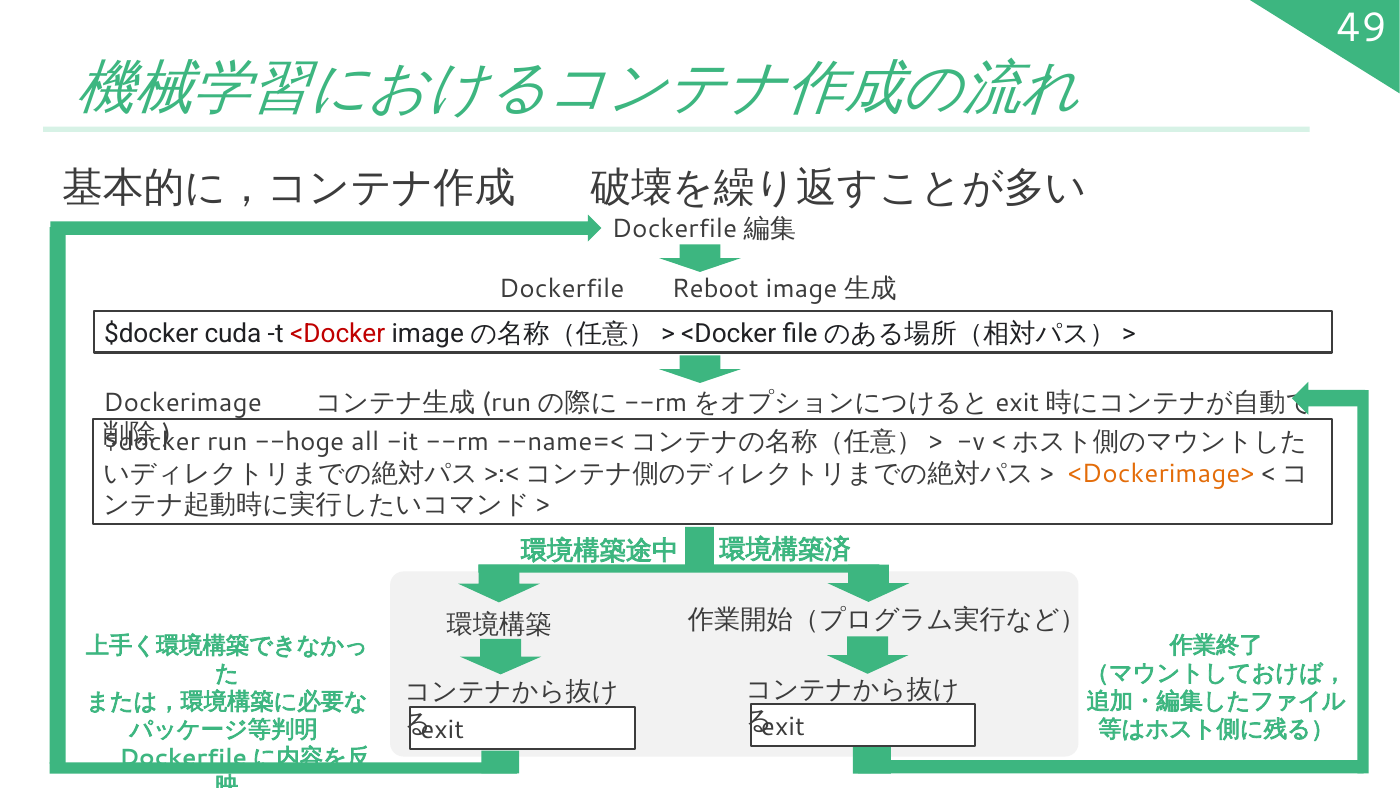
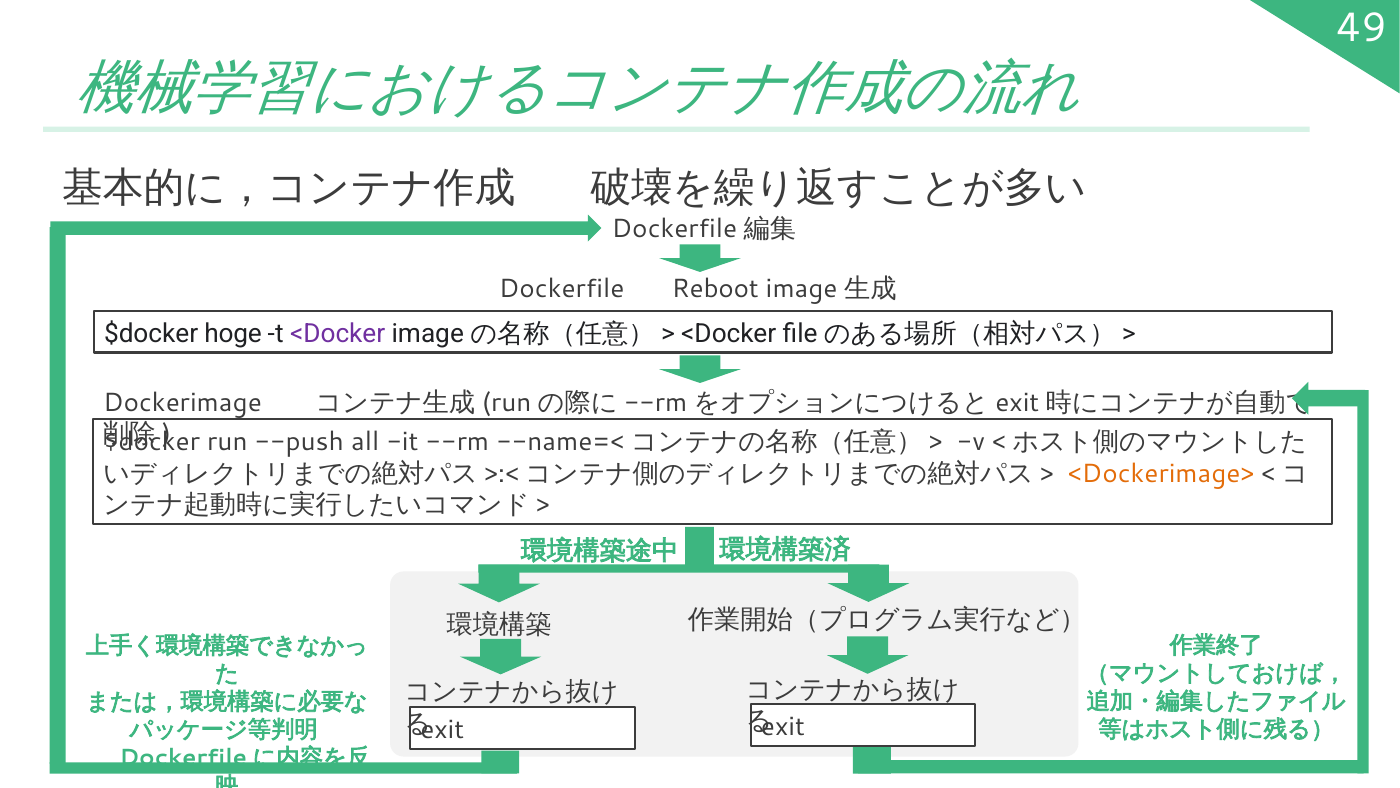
cuda: cuda -> hoge
<Docker at (338, 333) colour: red -> purple
--hoge: --hoge -> --push
